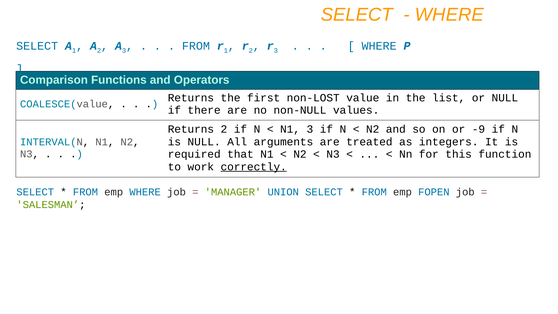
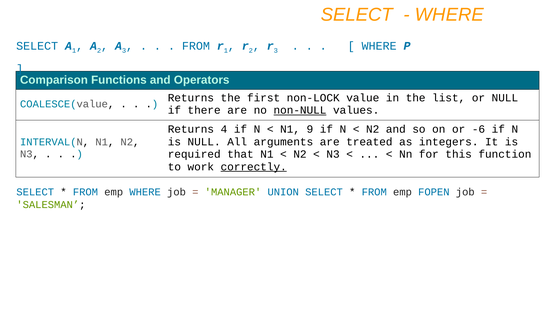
non-LOST: non-LOST -> non-LOCK
non-NULL underline: none -> present
Returns 2: 2 -> 4
N1 3: 3 -> 9
-9: -9 -> -6
